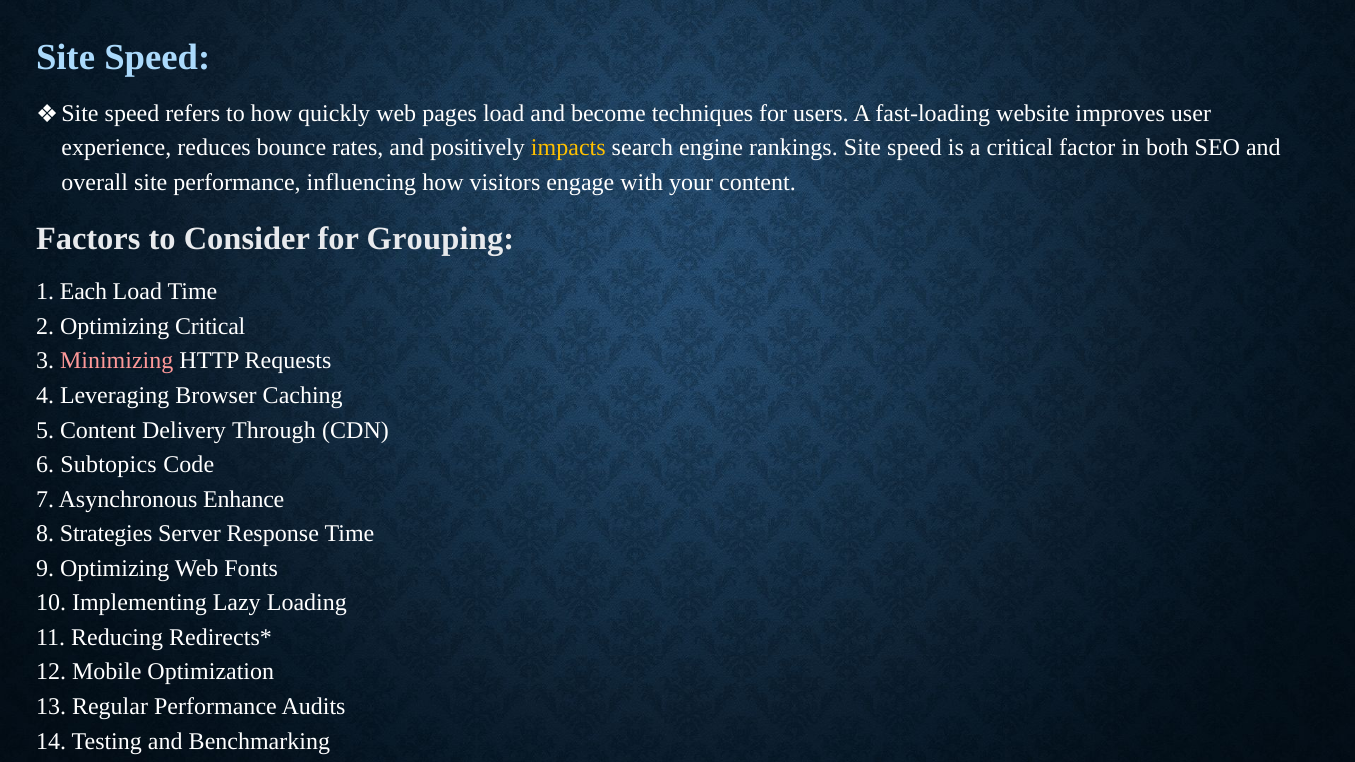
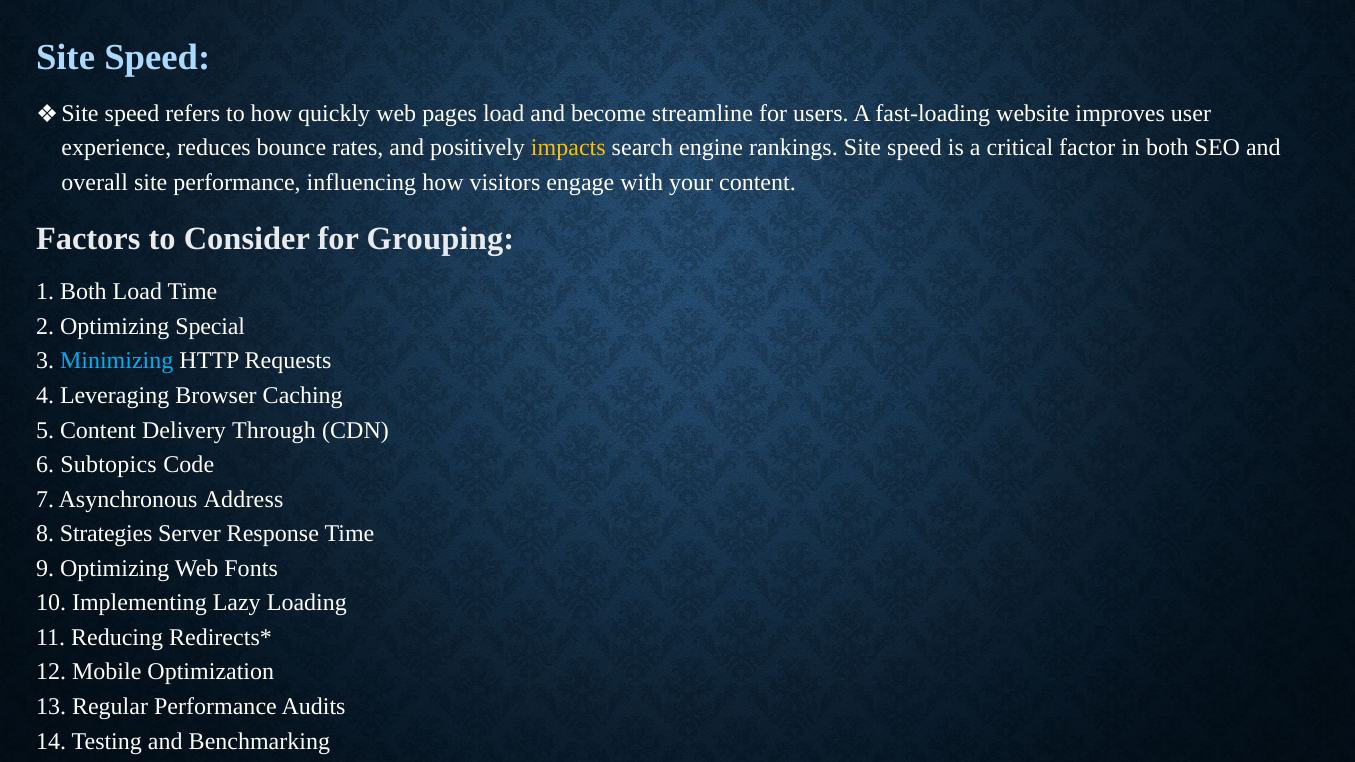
techniques: techniques -> streamline
1 Each: Each -> Both
Optimizing Critical: Critical -> Special
Minimizing colour: pink -> light blue
Enhance: Enhance -> Address
